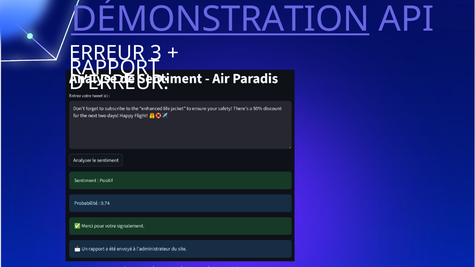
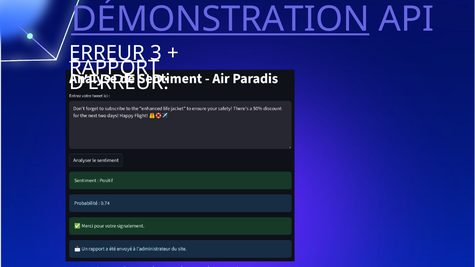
ERREUR underline: none -> present
